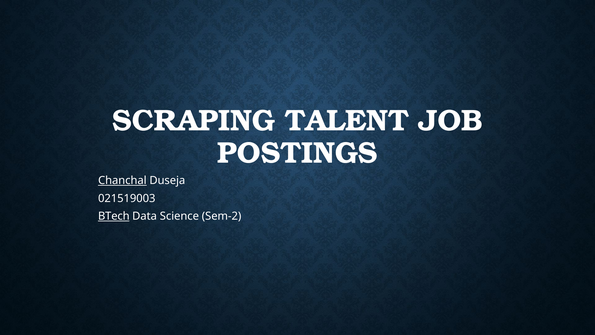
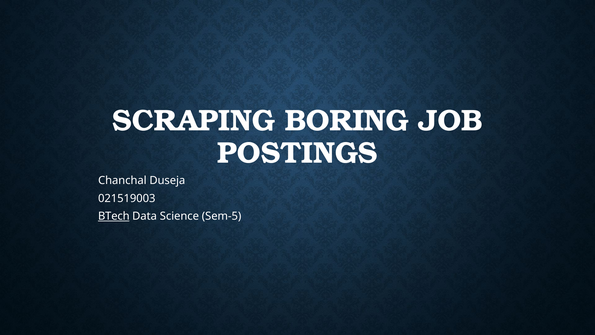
TALENT: TALENT -> BORING
Chanchal underline: present -> none
Sem-2: Sem-2 -> Sem-5
